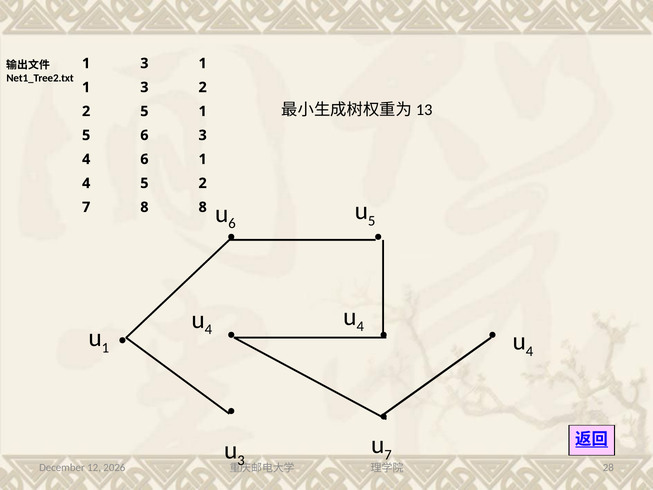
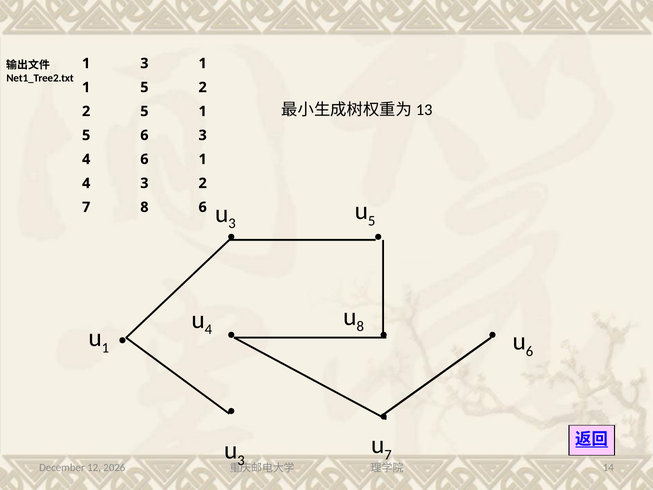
3 at (144, 87): 3 -> 5
4 5: 5 -> 3
6 at (232, 224): 6 -> 3
8 8: 8 -> 6
4 at (360, 326): 4 -> 8
4 at (529, 351): 4 -> 6
28: 28 -> 14
